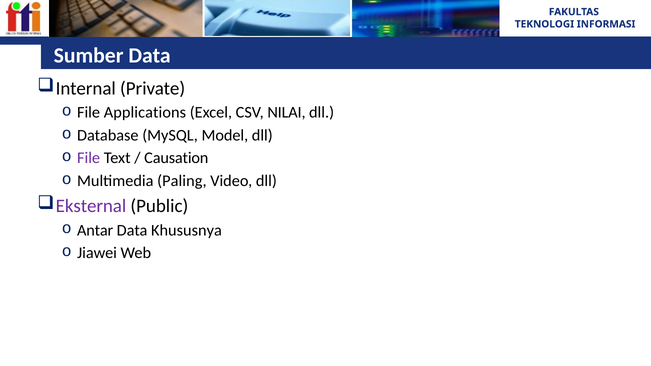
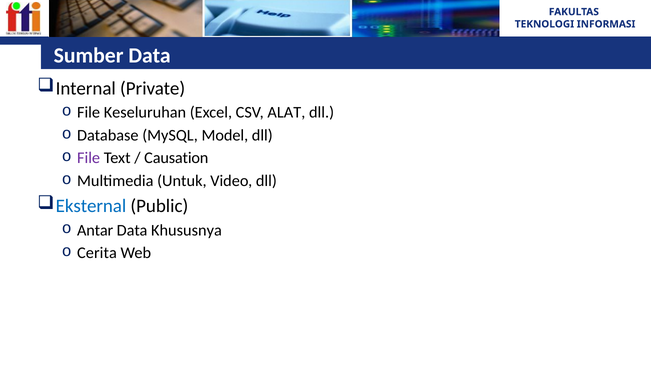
Applications: Applications -> Keseluruhan
NILAI: NILAI -> ALAT
Paling: Paling -> Untuk
Eksternal colour: purple -> blue
Jiawei: Jiawei -> Cerita
